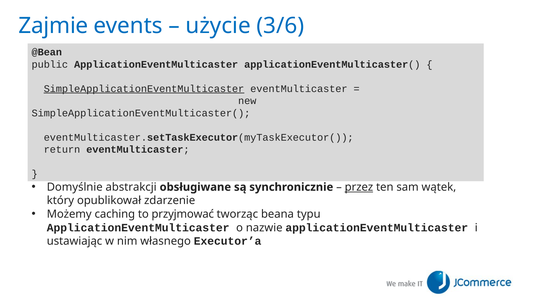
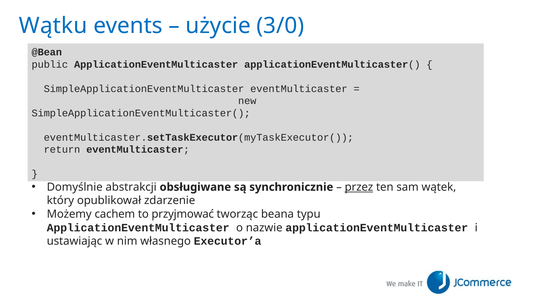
Zajmie: Zajmie -> Wątku
3/6: 3/6 -> 3/0
SimpleApplicationEventMulticaster underline: present -> none
caching: caching -> cachem
